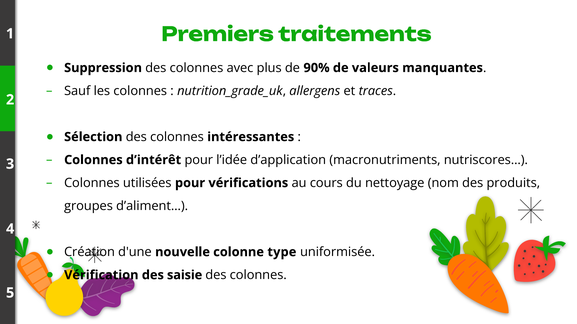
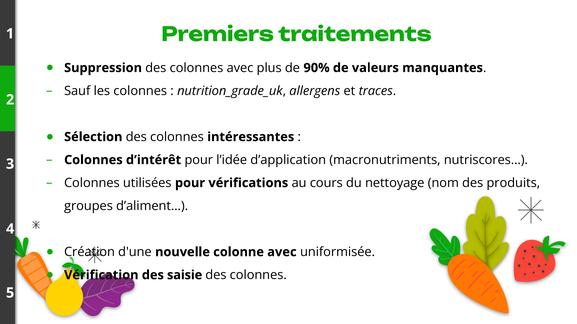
colonne type: type -> avec
